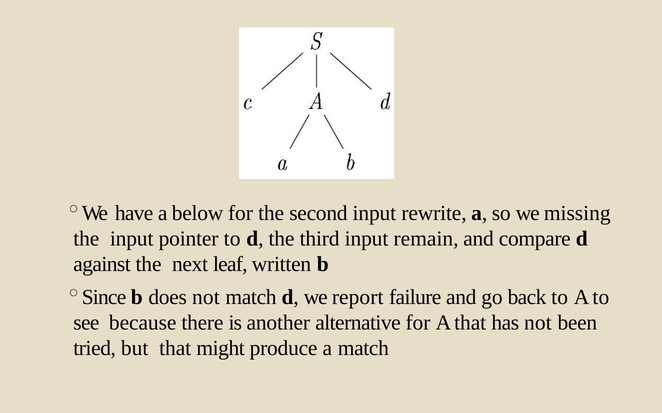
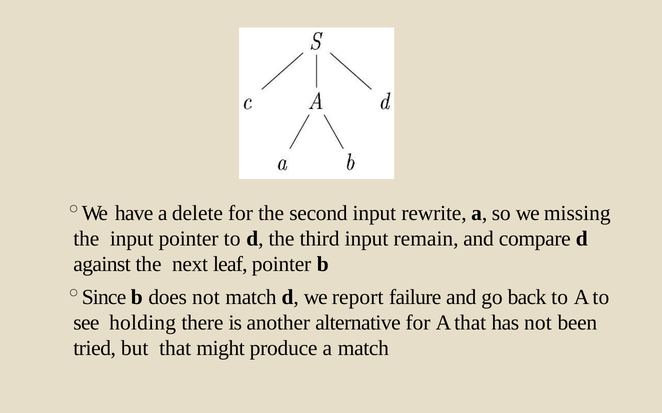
below: below -> delete
leaf written: written -> pointer
because: because -> holding
